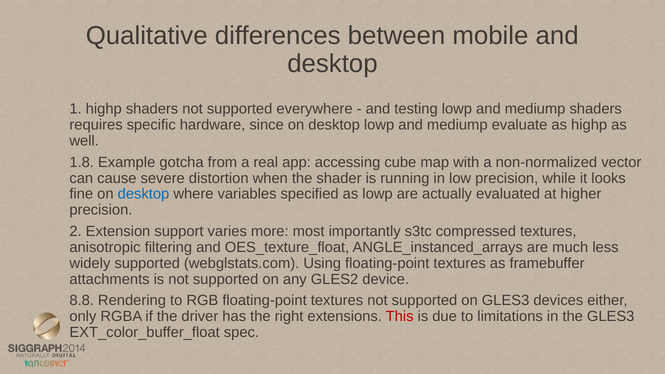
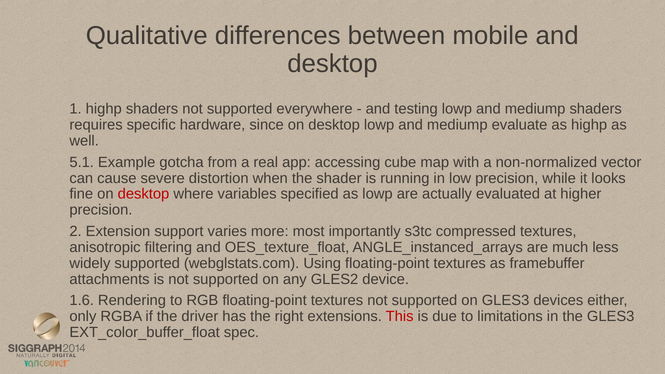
1.8: 1.8 -> 5.1
desktop at (144, 194) colour: blue -> red
8.8: 8.8 -> 1.6
